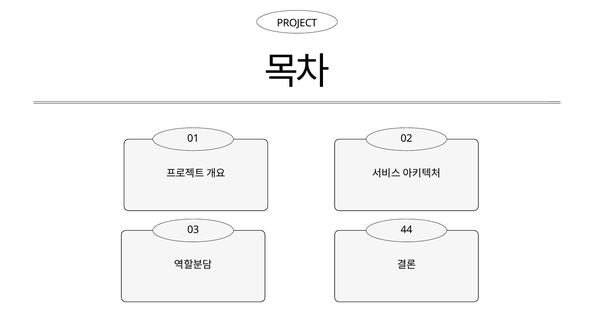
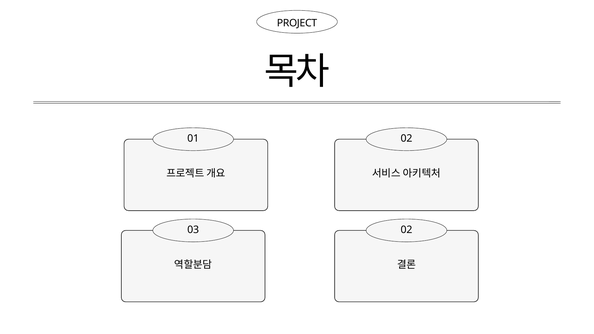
03 44: 44 -> 02
